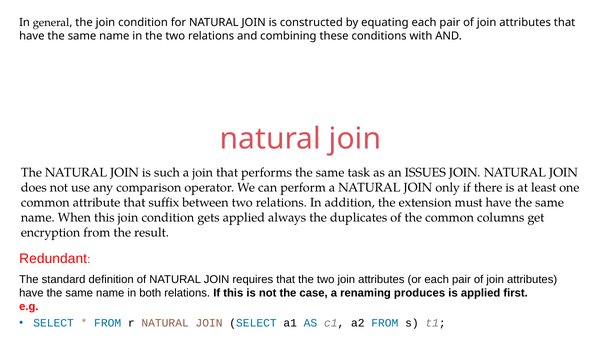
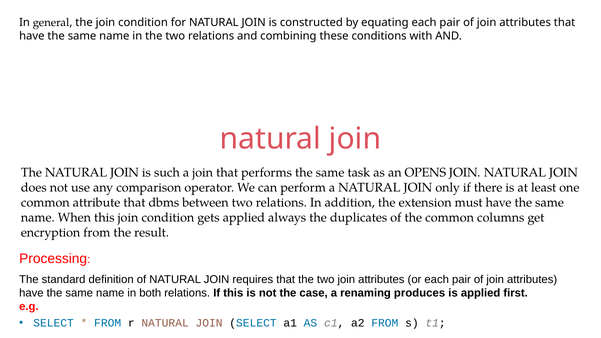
ISSUES: ISSUES -> OPENS
suffix: suffix -> dbms
Redundant: Redundant -> Processing
